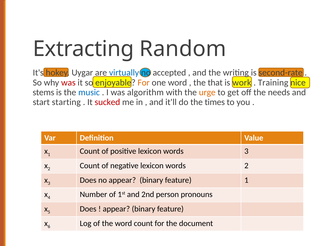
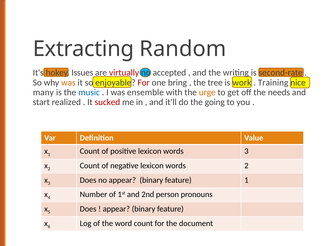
Uygar: Uygar -> Issues
virtually colour: blue -> red
was at (68, 83) colour: red -> orange
For at (144, 83) colour: orange -> red
one word: word -> bring
that: that -> tree
stems: stems -> many
algorithm: algorithm -> ensemble
starting: starting -> realized
times: times -> going
